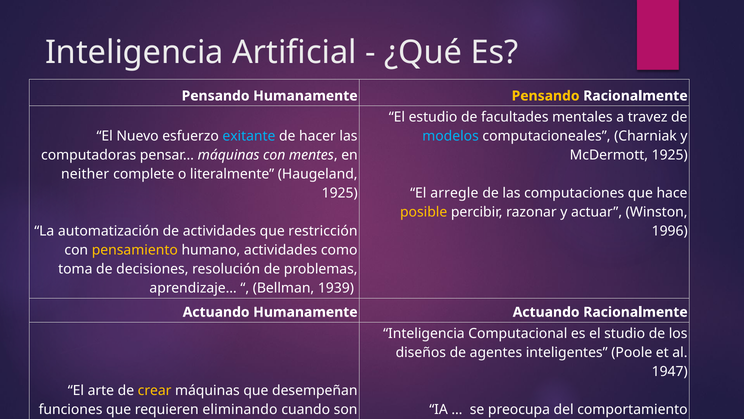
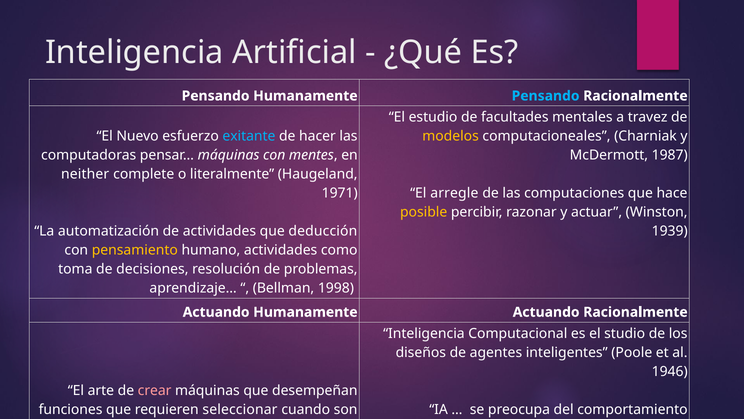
Pensando at (546, 96) colour: yellow -> light blue
modelos colour: light blue -> yellow
McDermott 1925: 1925 -> 1987
1925 at (340, 193): 1925 -> 1971
restricción: restricción -> deducción
1996: 1996 -> 1939
Bellman 1939: 1939 -> 1998
1947: 1947 -> 1946
crear colour: yellow -> pink
eliminando: eliminando -> seleccionar
